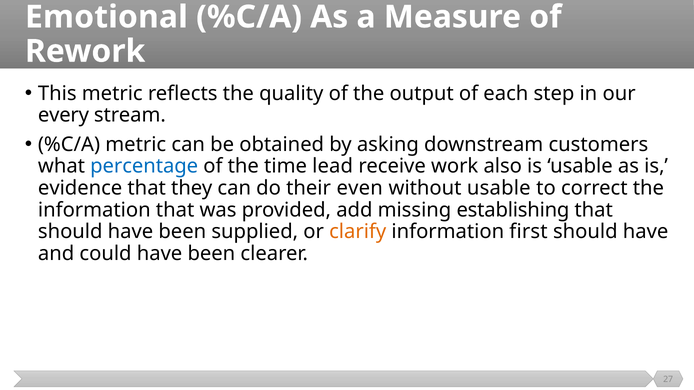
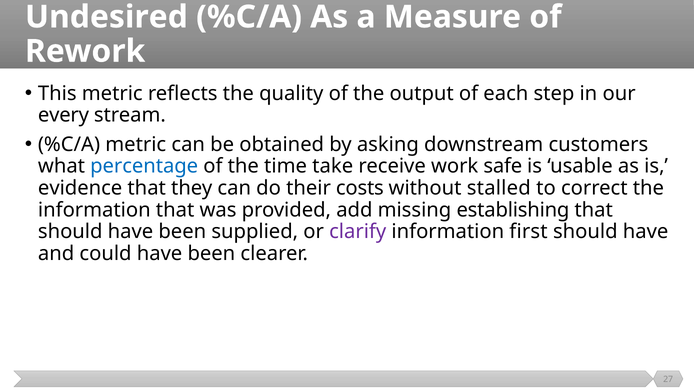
Emotional: Emotional -> Undesired
lead: lead -> take
also: also -> safe
even: even -> costs
without usable: usable -> stalled
clarify colour: orange -> purple
